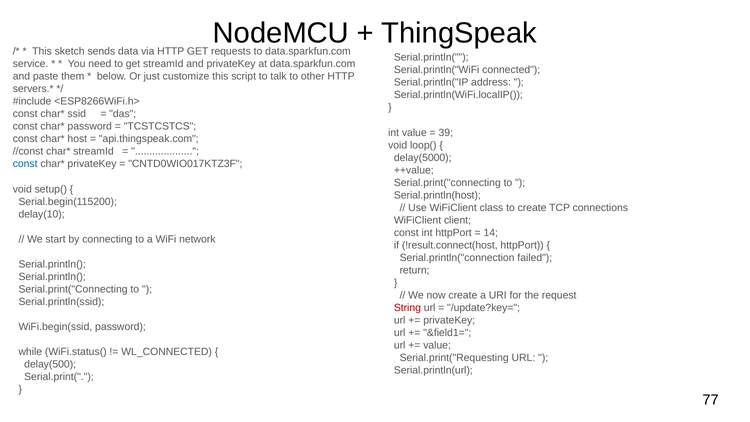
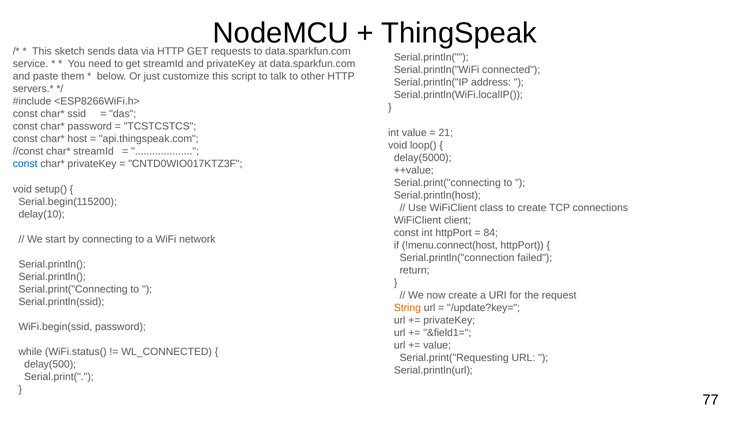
39: 39 -> 21
14: 14 -> 84
!result.connect(host: !result.connect(host -> !menu.connect(host
String colour: red -> orange
